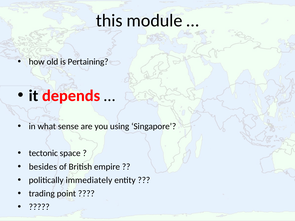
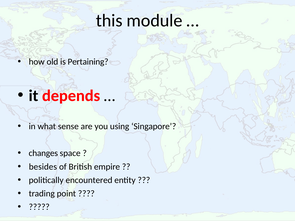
tectonic: tectonic -> changes
immediately: immediately -> encountered
